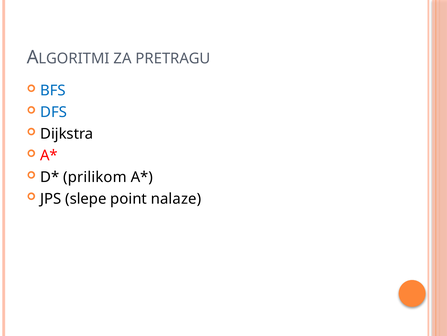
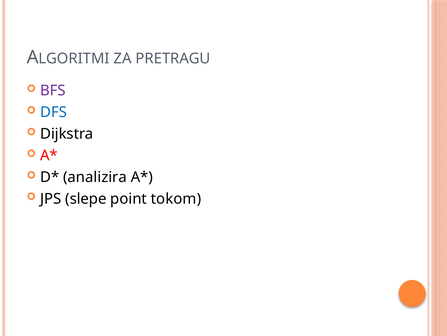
BFS colour: blue -> purple
prilikom: prilikom -> analizira
nalaze: nalaze -> tokom
